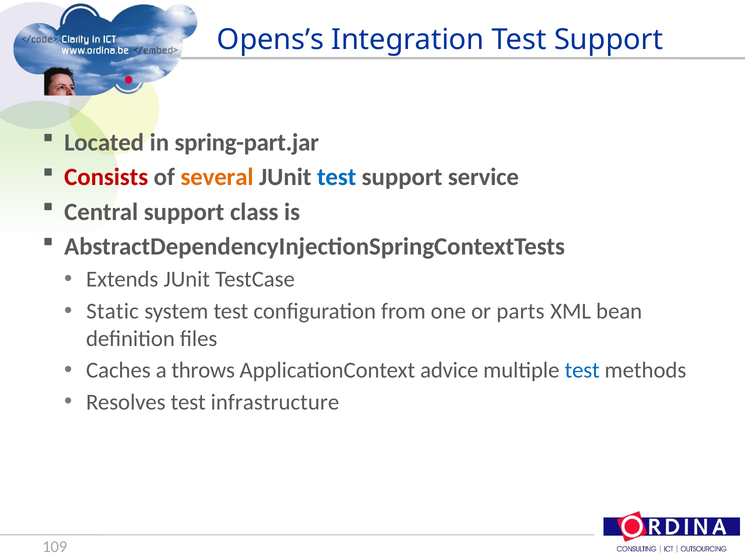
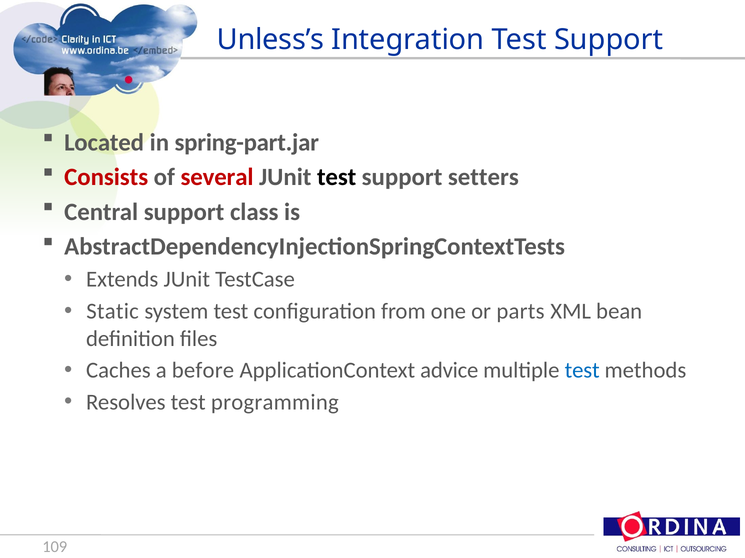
Opens’s: Opens’s -> Unless’s
several colour: orange -> red
test at (337, 177) colour: blue -> black
service: service -> setters
throws: throws -> before
infrastructure: infrastructure -> programming
